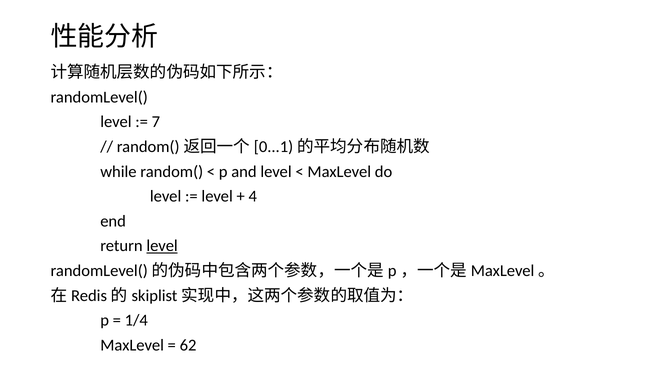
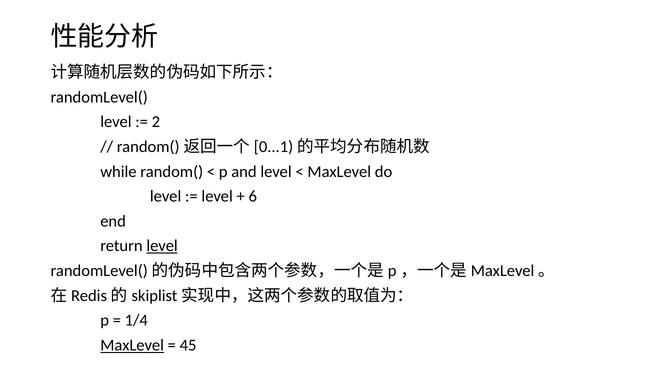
7: 7 -> 2
4: 4 -> 6
MaxLevel at (132, 345) underline: none -> present
62: 62 -> 45
